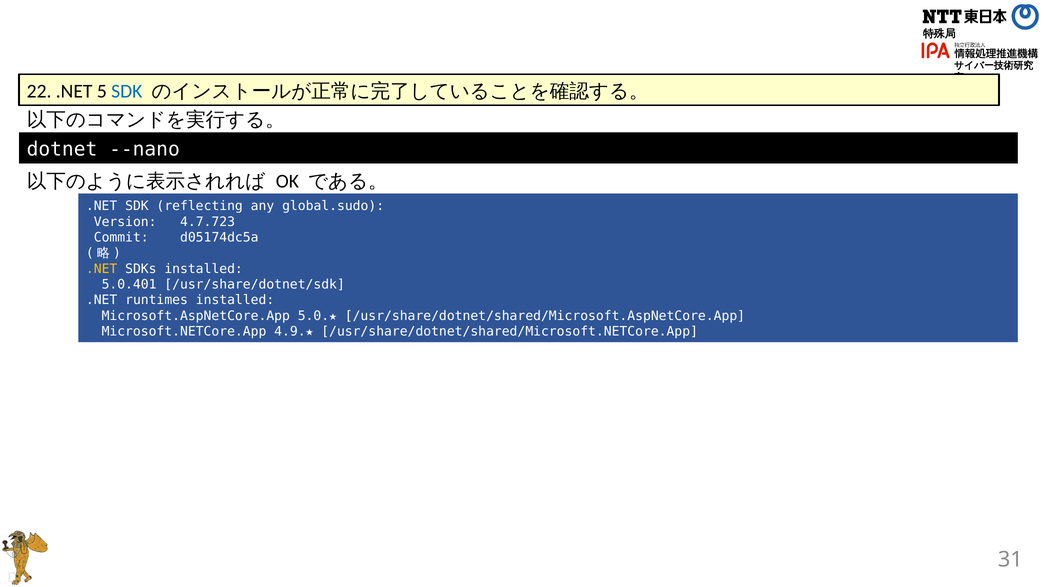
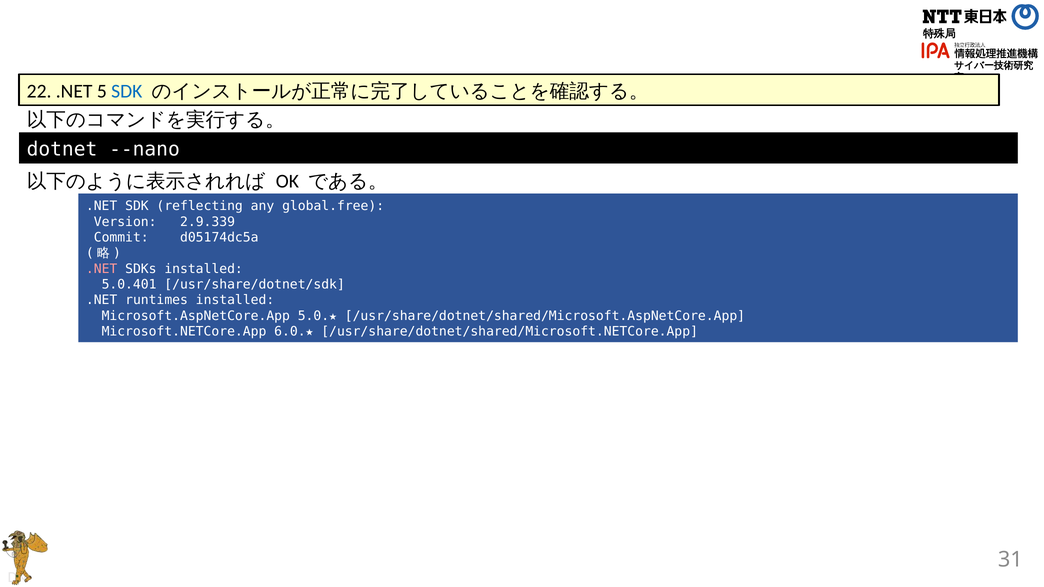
global.sudo: global.sudo -> global.free
4.7.723: 4.7.723 -> 2.9.339
.NET at (102, 269) colour: yellow -> pink
4.9.★: 4.9.★ -> 6.0.★
